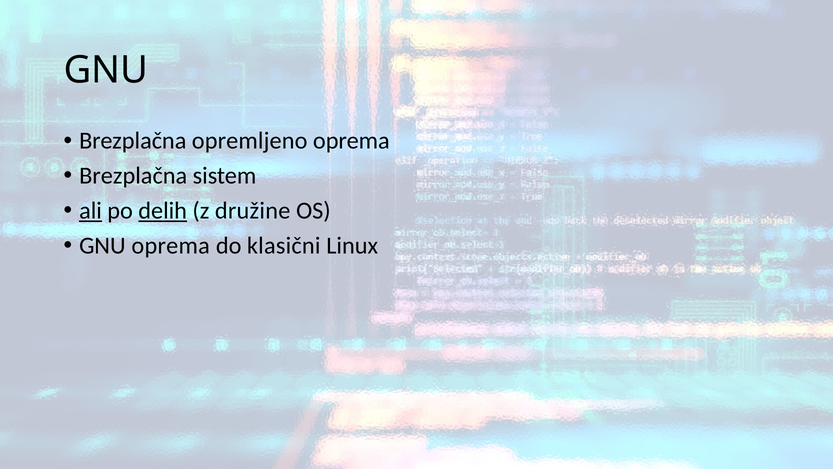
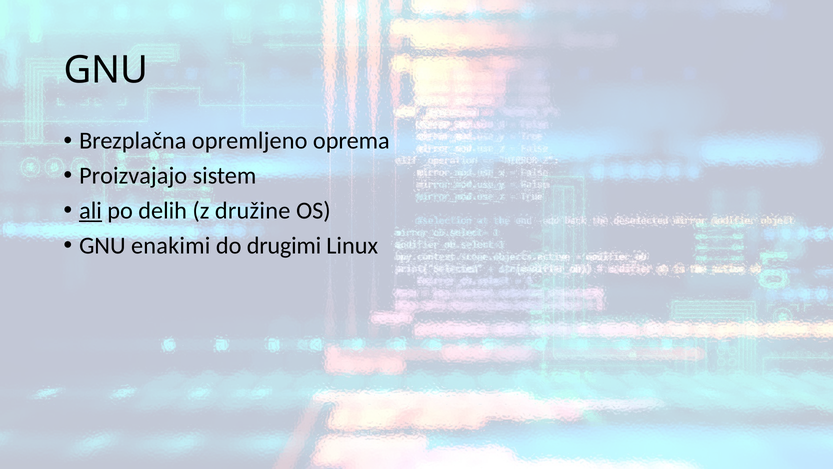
Brezplačna at (133, 176): Brezplačna -> Proizvajajo
delih underline: present -> none
GNU oprema: oprema -> enakimi
klasični: klasični -> drugimi
